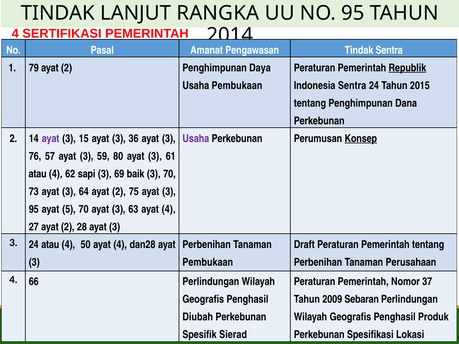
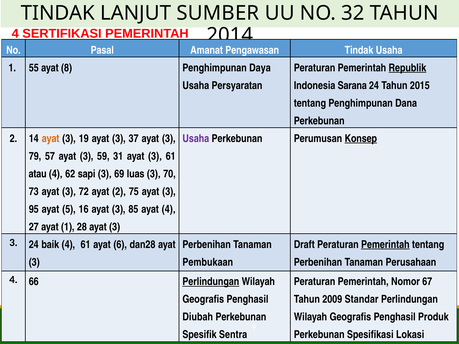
RANGKA: RANGKA -> SUMBER
NO 95: 95 -> 32
Tindak Sentra: Sentra -> Usaha
79: 79 -> 55
2 at (67, 68): 2 -> 8
Usaha Pembukaan: Pembukaan -> Persyaratan
Indonesia Sentra: Sentra -> Sarana
ayat at (51, 139) colour: purple -> orange
15: 15 -> 19
36: 36 -> 37
76: 76 -> 79
80: 80 -> 31
baik: baik -> luas
64: 64 -> 72
5 70: 70 -> 16
63: 63 -> 85
27 ayat 2: 2 -> 1
24 atau: atau -> baik
4 50: 50 -> 61
4 at (120, 245): 4 -> 6
Pemerintah at (385, 245) underline: none -> present
Perlindungan at (211, 282) underline: none -> present
37: 37 -> 67
Sebaran: Sebaran -> Standar
Sierad: Sierad -> Sentra
